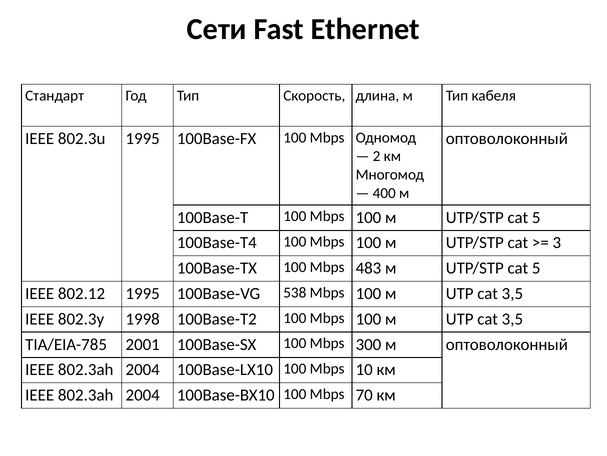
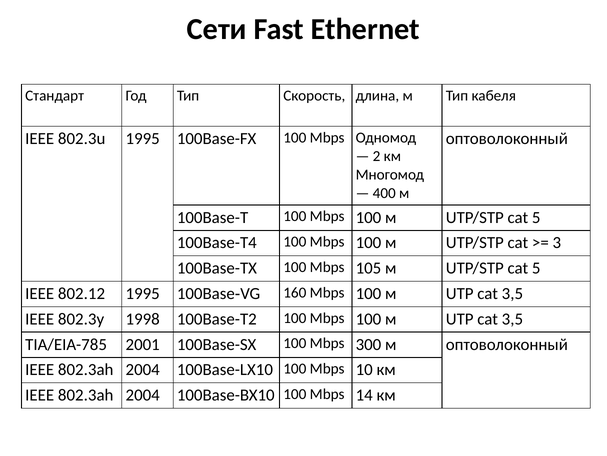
483: 483 -> 105
538: 538 -> 160
70: 70 -> 14
